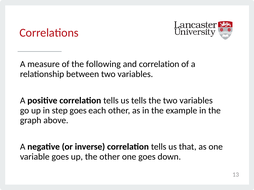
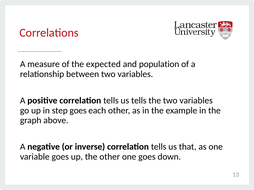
following: following -> expected
and correlation: correlation -> population
